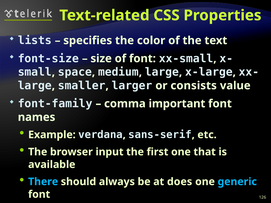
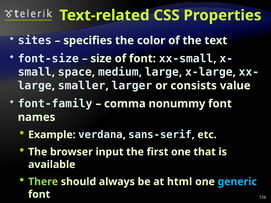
lists: lists -> sites
important: important -> nonummy
There colour: light blue -> light green
does: does -> html
